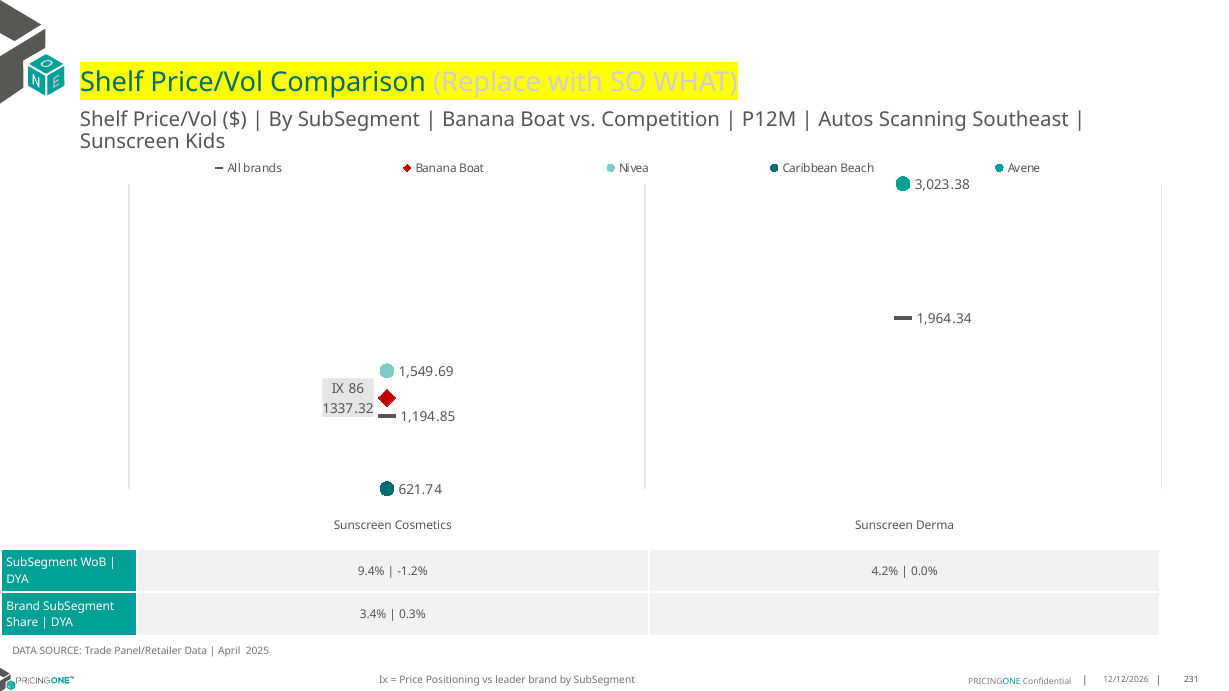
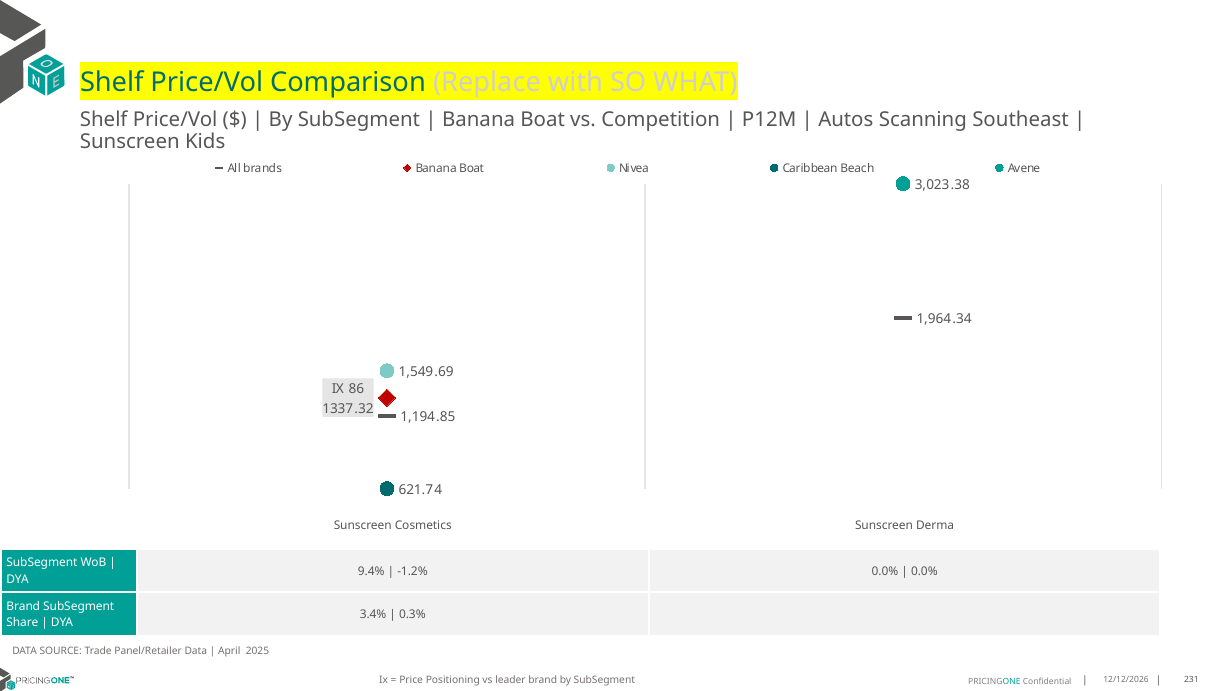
-1.2% 4.2%: 4.2% -> 0.0%
